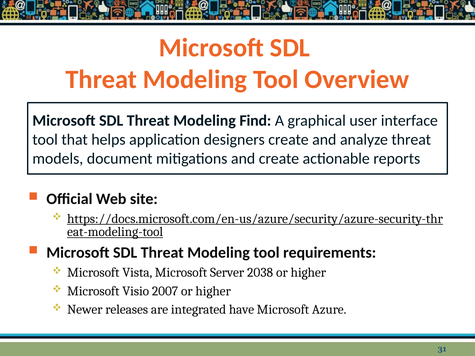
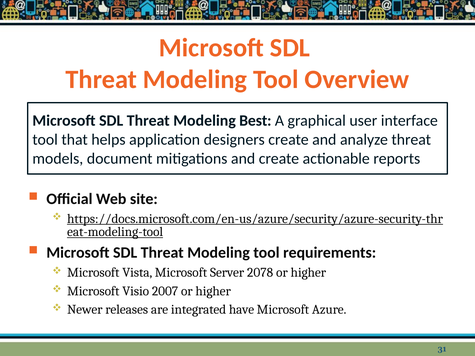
Find: Find -> Best
2038: 2038 -> 2078
